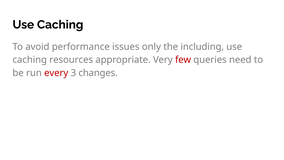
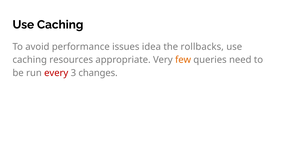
only: only -> idea
including: including -> rollbacks
few colour: red -> orange
